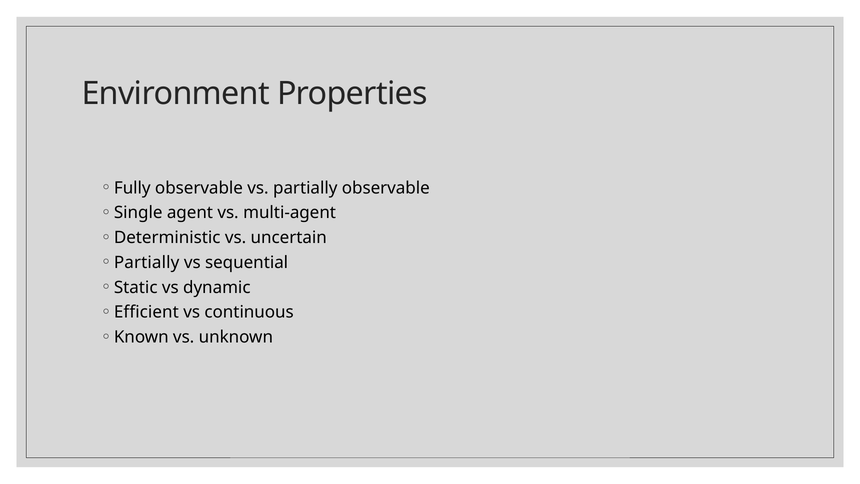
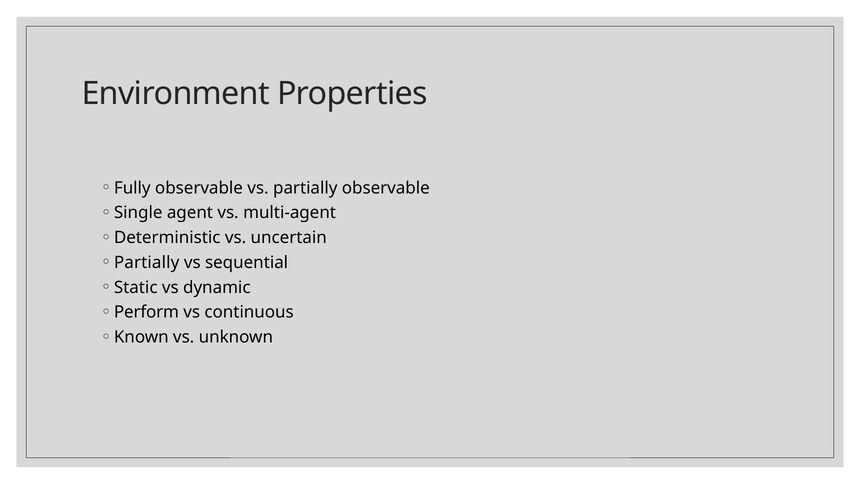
Efficient: Efficient -> Perform
